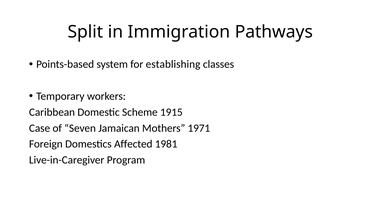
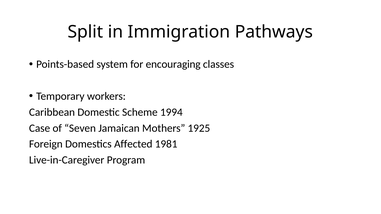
establishing: establishing -> encouraging
1915: 1915 -> 1994
1971: 1971 -> 1925
